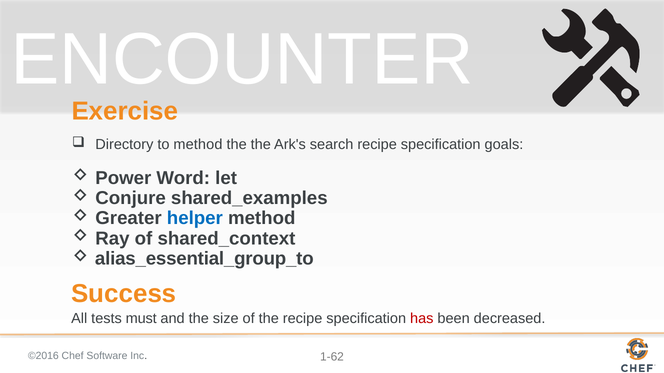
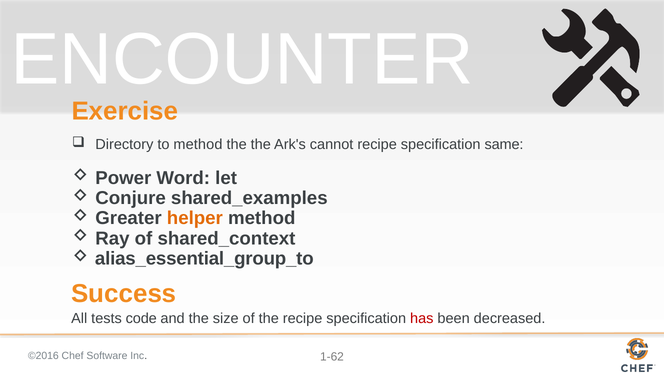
search: search -> cannot
goals: goals -> same
helper colour: blue -> orange
must: must -> code
